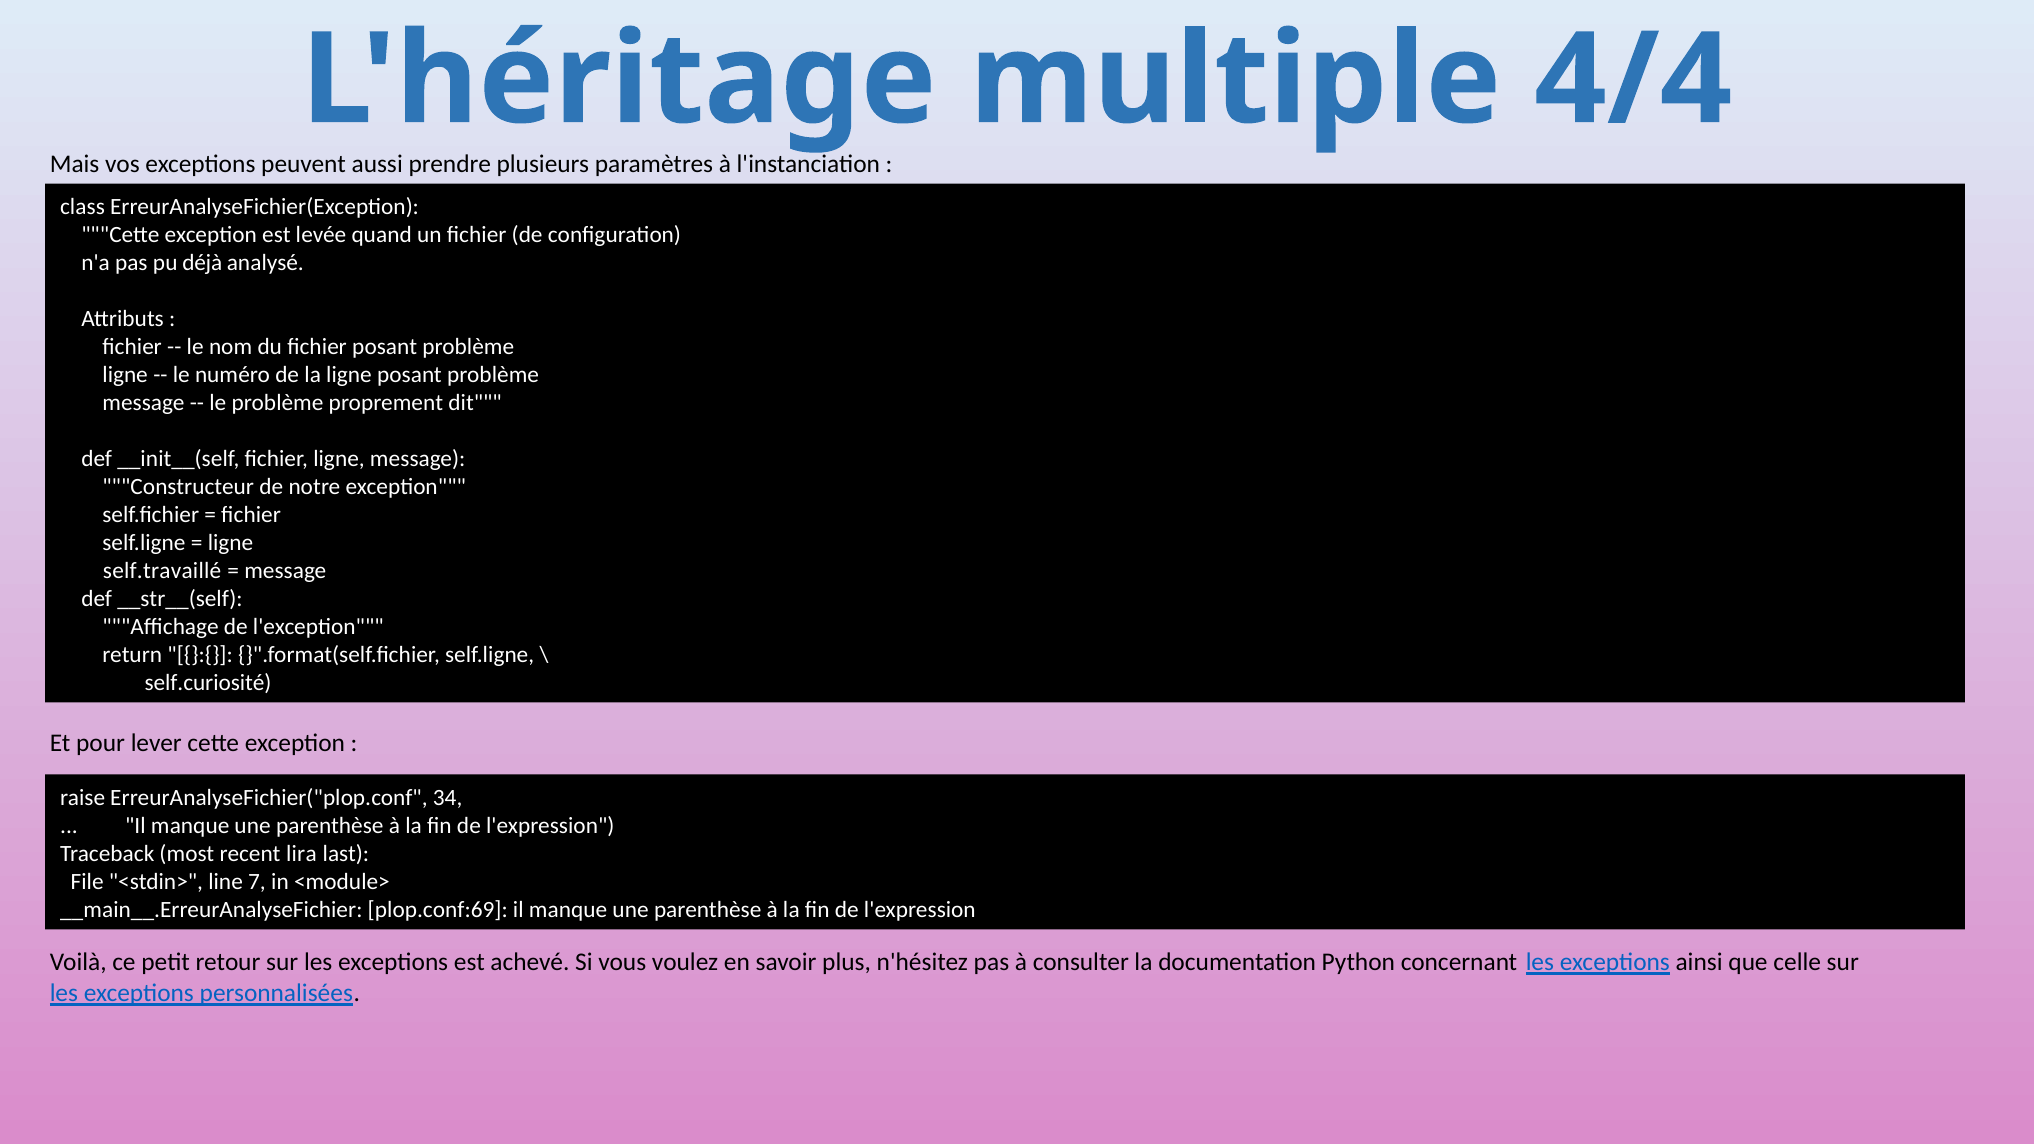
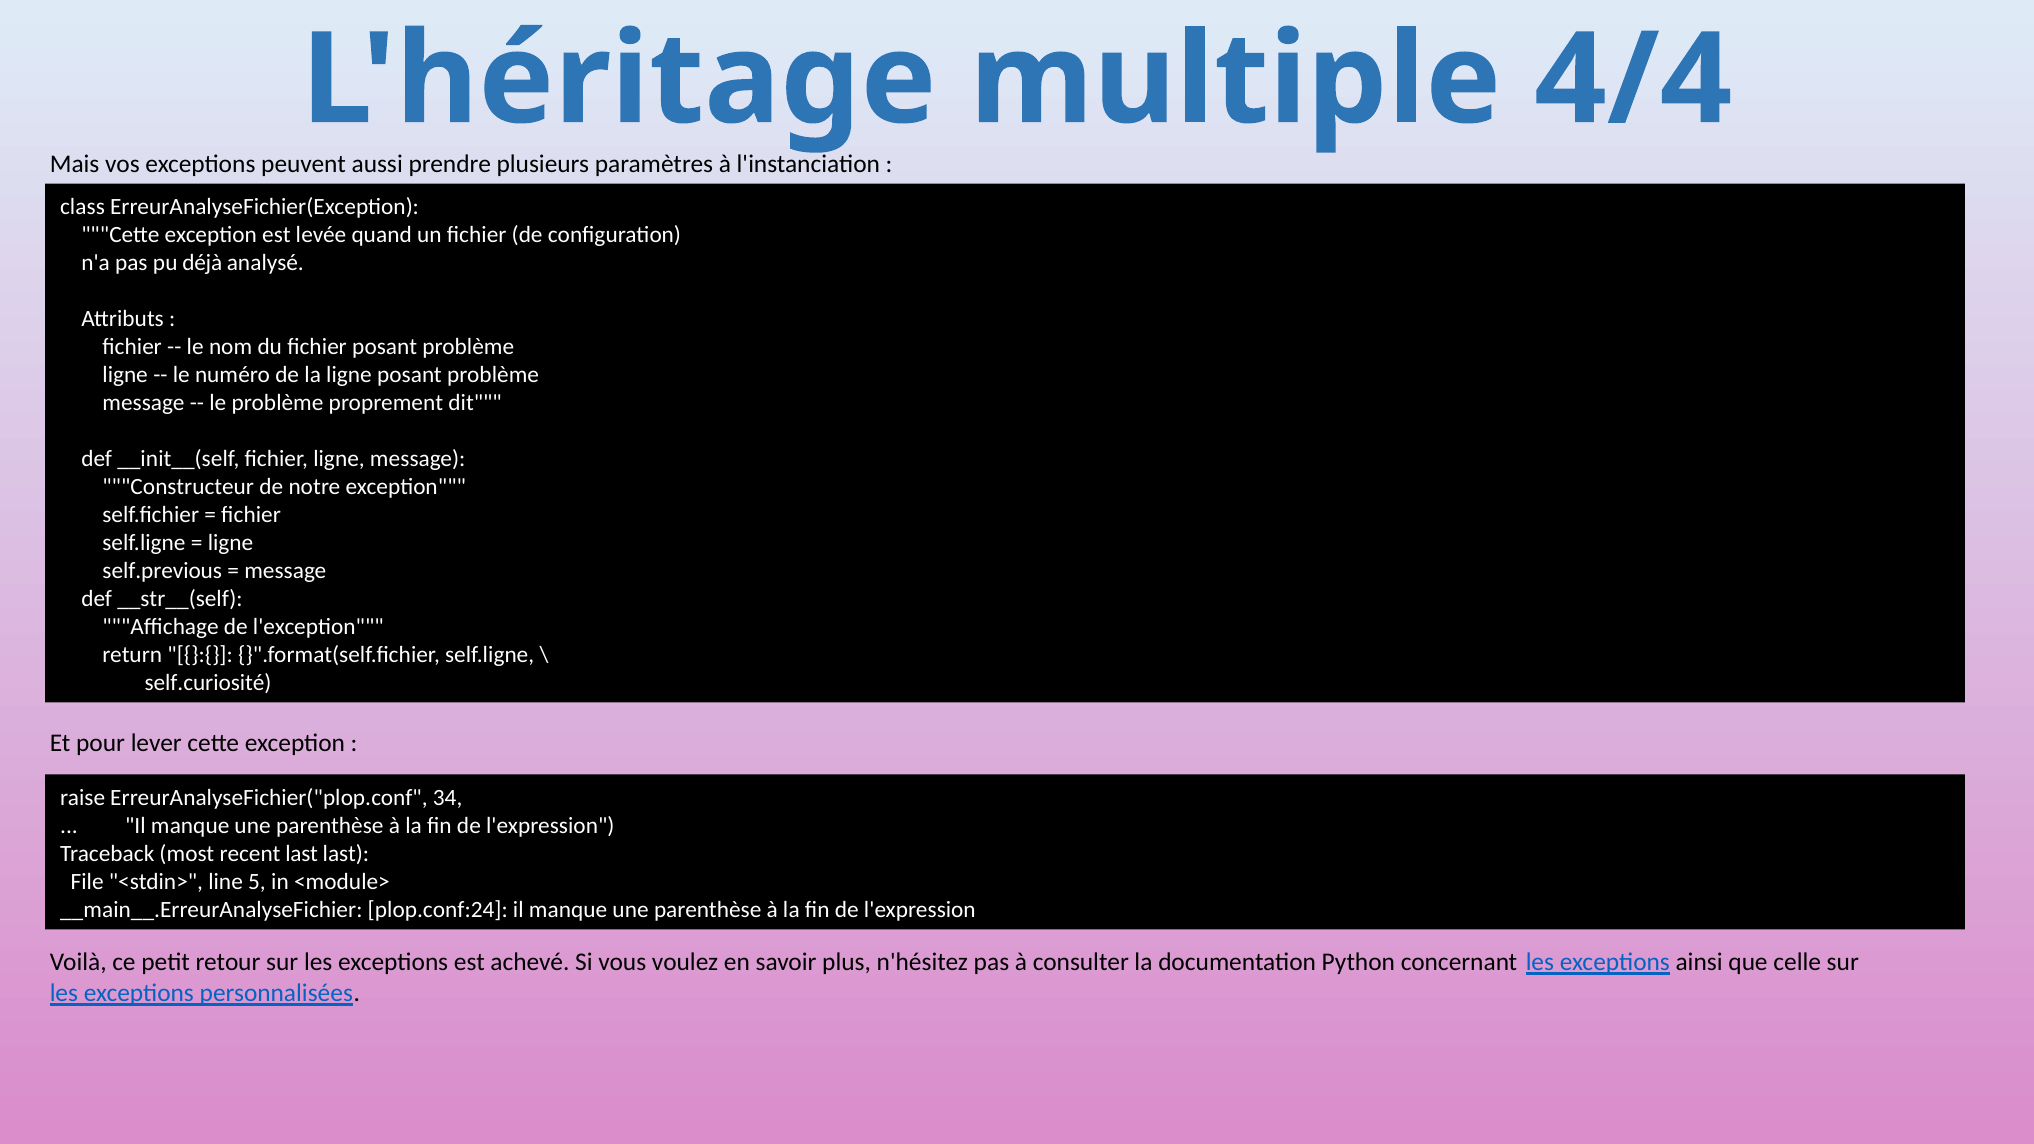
self.travaillé: self.travaillé -> self.previous
recent lira: lira -> last
7: 7 -> 5
plop.conf:69: plop.conf:69 -> plop.conf:24
